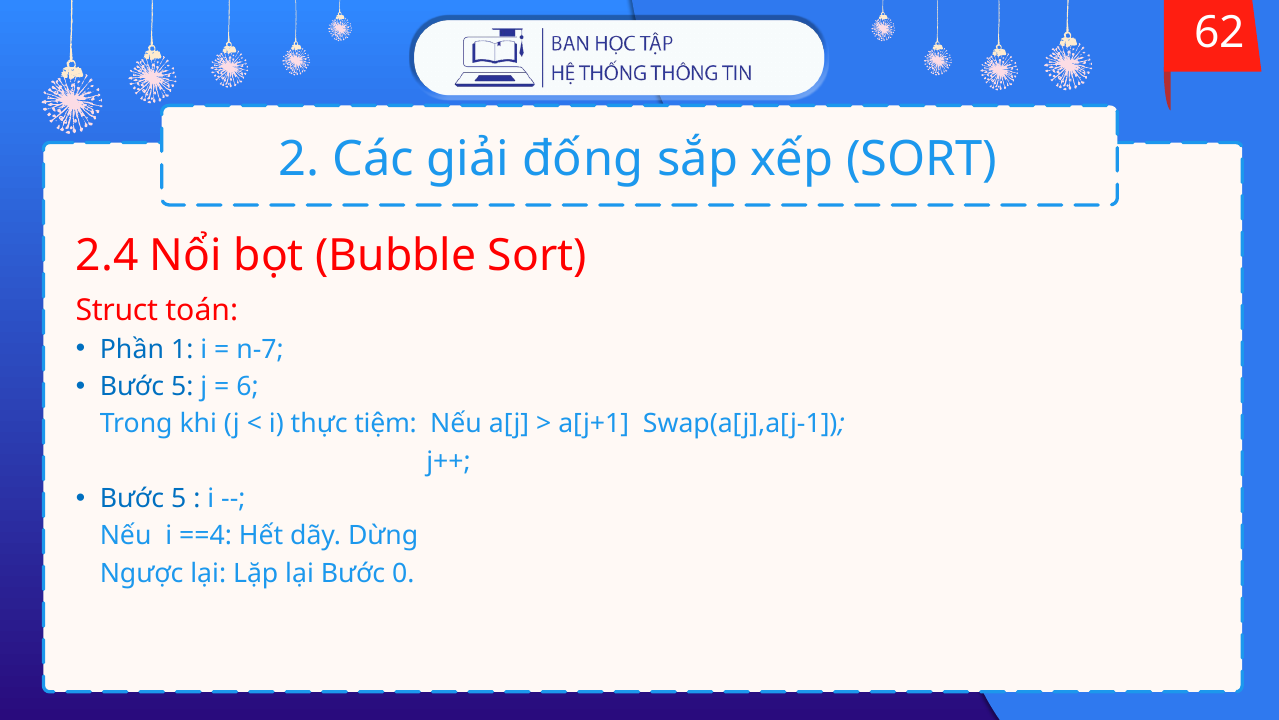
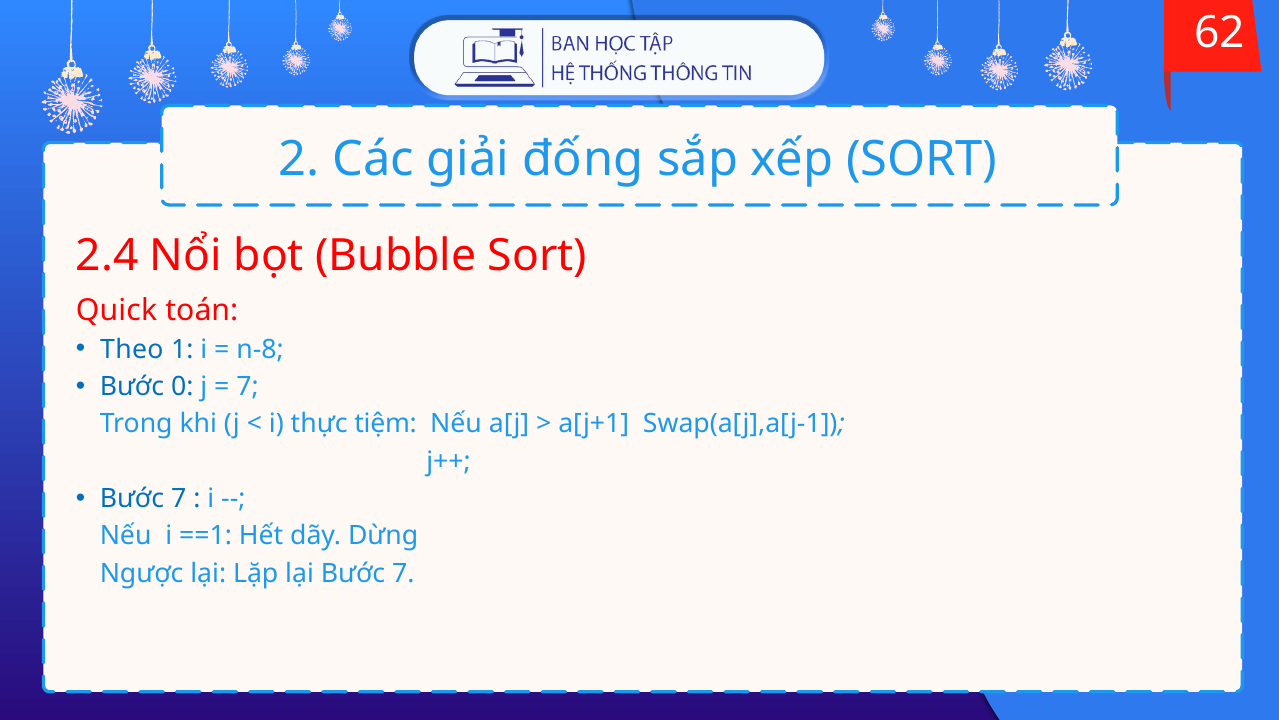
Struct: Struct -> Quick
Phần: Phần -> Theo
n-7: n-7 -> n-8
5 at (182, 386): 5 -> 0
6 at (248, 386): 6 -> 7
5 at (179, 498): 5 -> 7
==4: ==4 -> ==1
lại Bước 0: 0 -> 7
